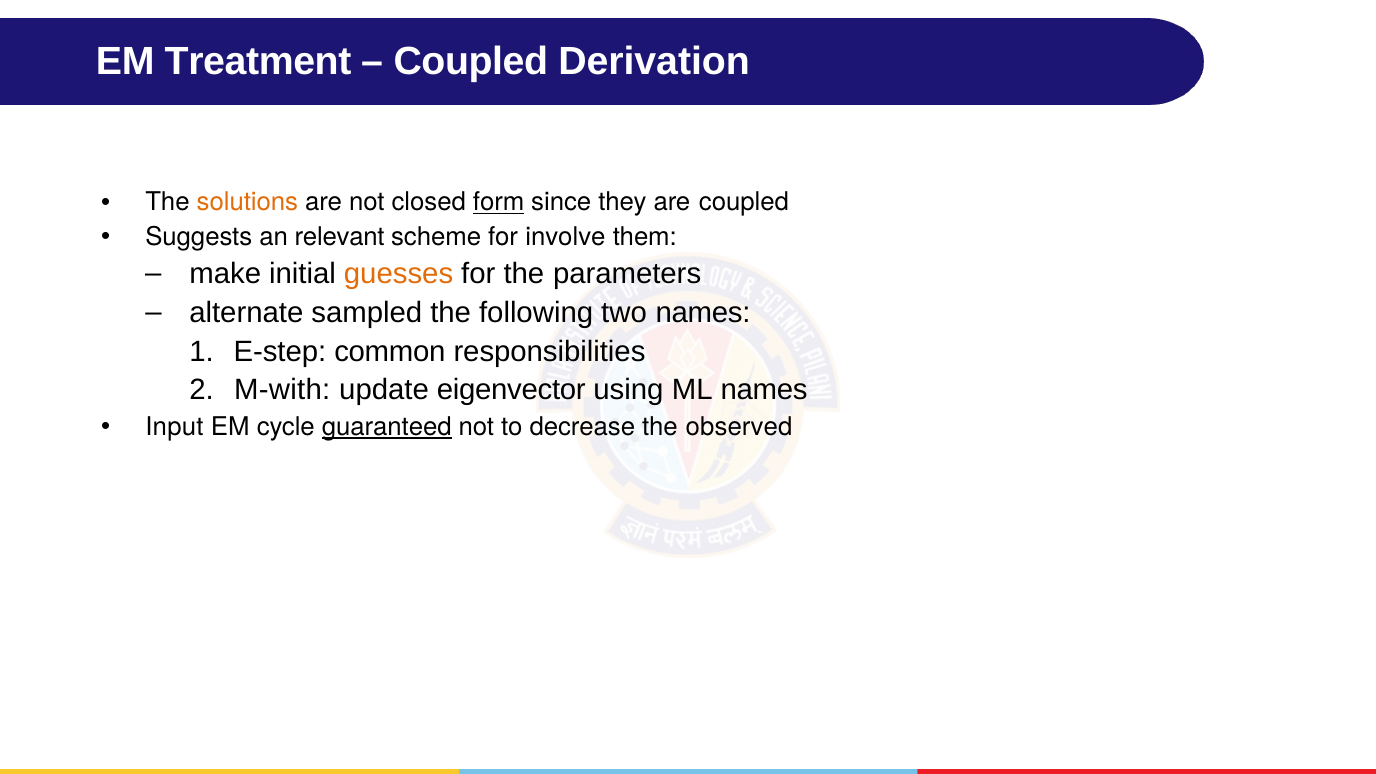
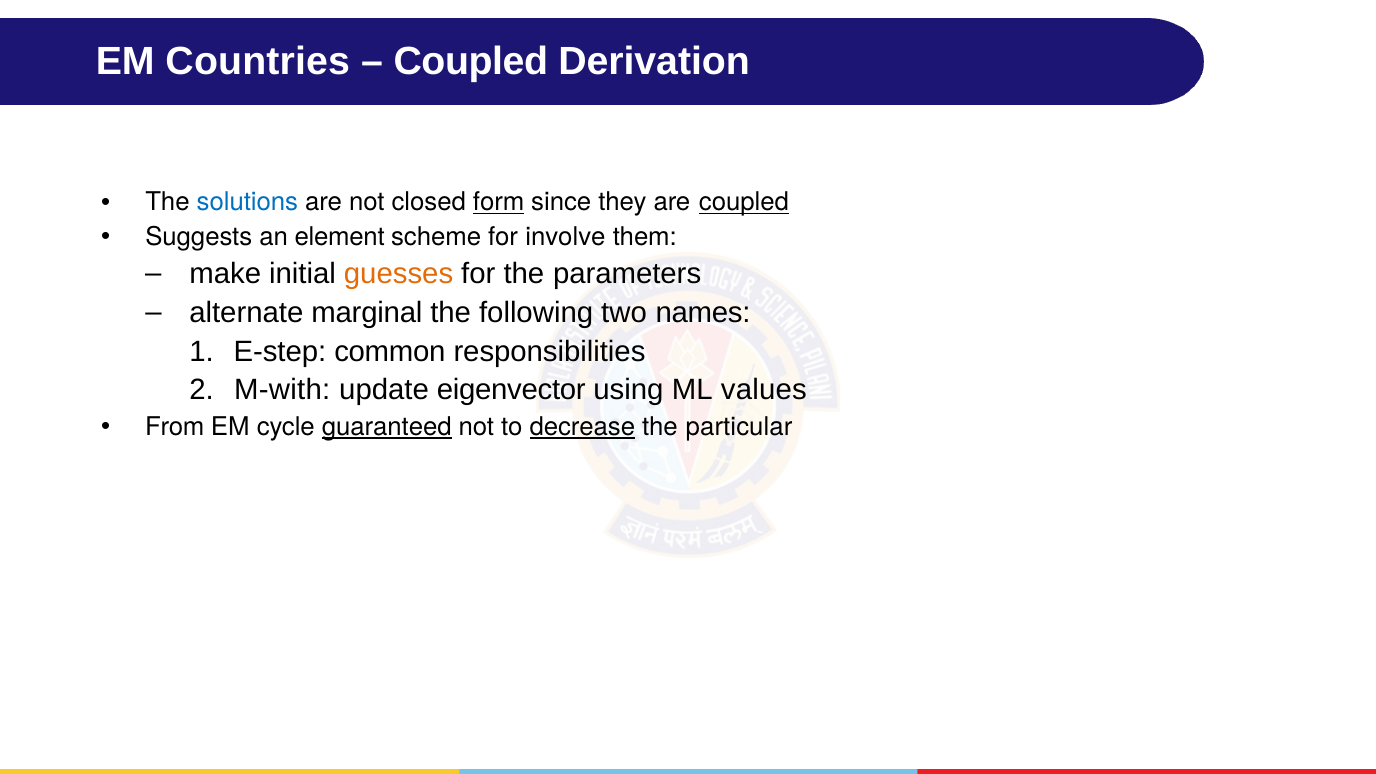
Treatment: Treatment -> Countries
solutions colour: orange -> blue
coupled at (744, 202) underline: none -> present
relevant: relevant -> element
sampled: sampled -> marginal
ML names: names -> values
Input: Input -> From
decrease underline: none -> present
observed: observed -> particular
